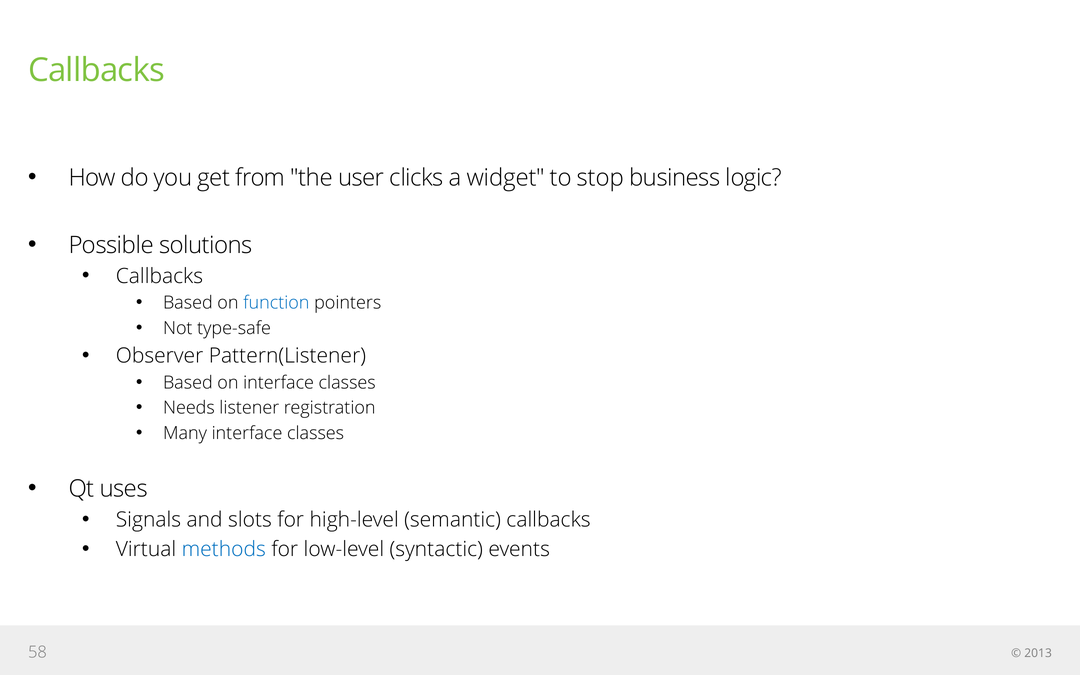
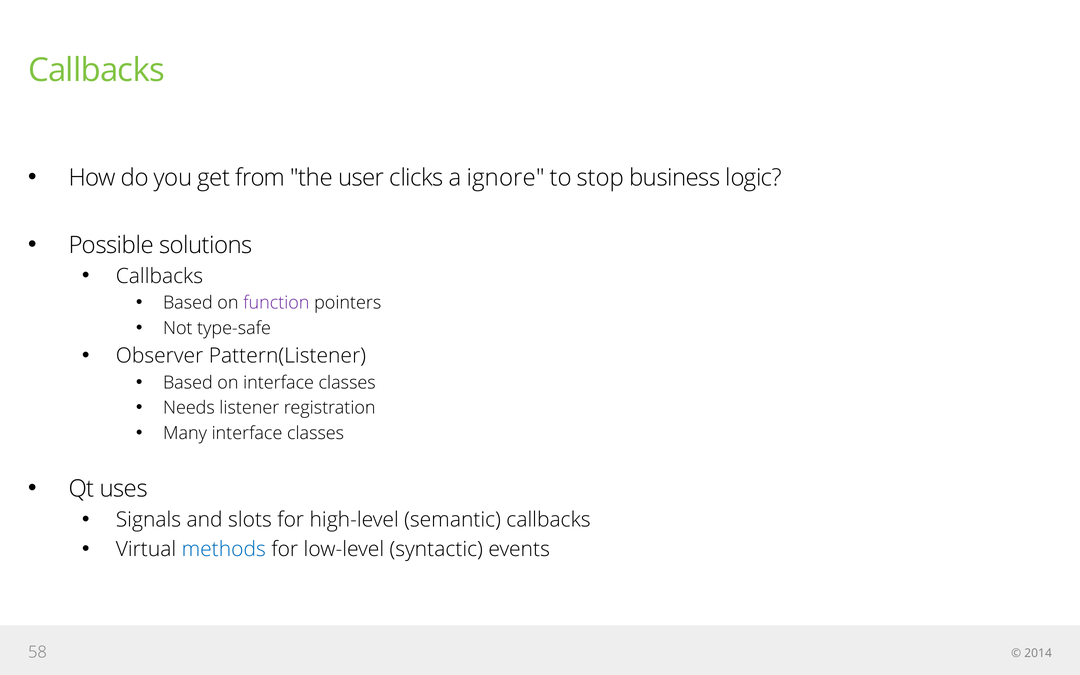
widget: widget -> ignore
function colour: blue -> purple
2013: 2013 -> 2014
